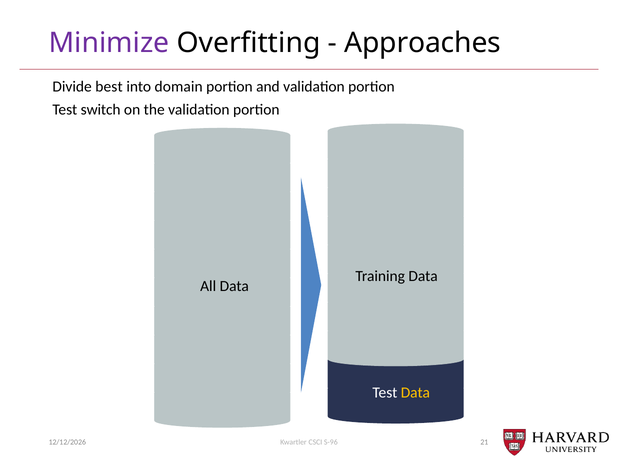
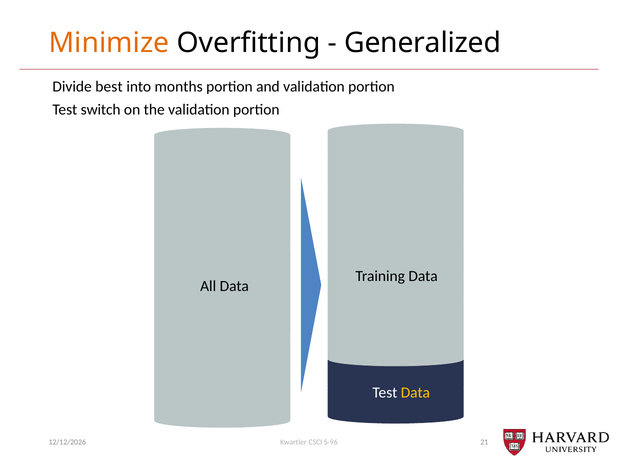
Minimize colour: purple -> orange
Approaches: Approaches -> Generalized
domain: domain -> months
